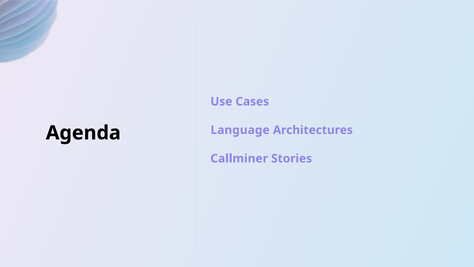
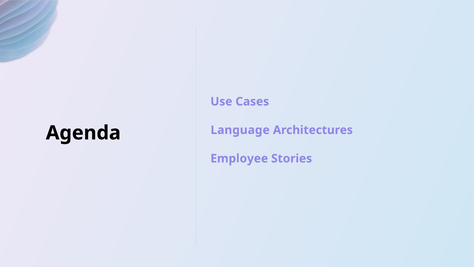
Callminer: Callminer -> Employee
